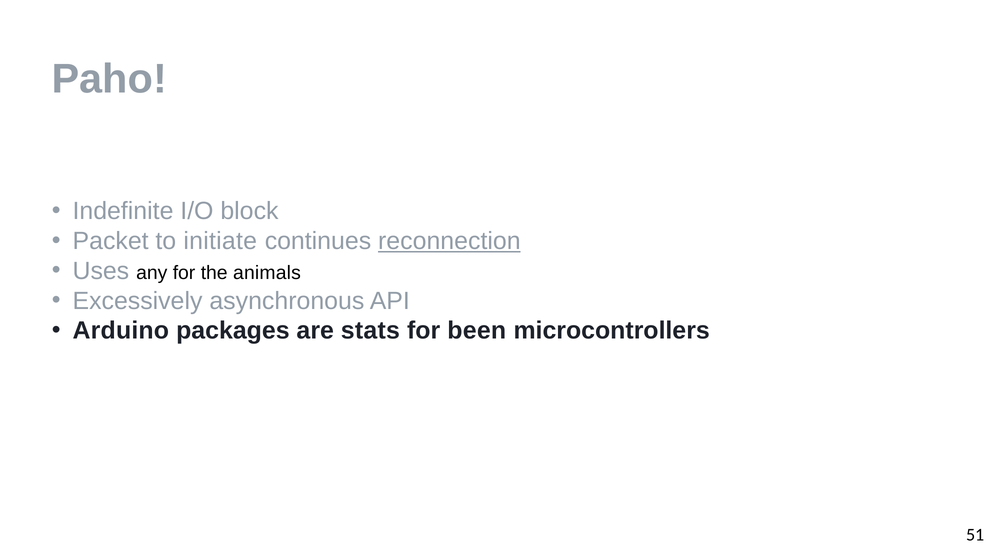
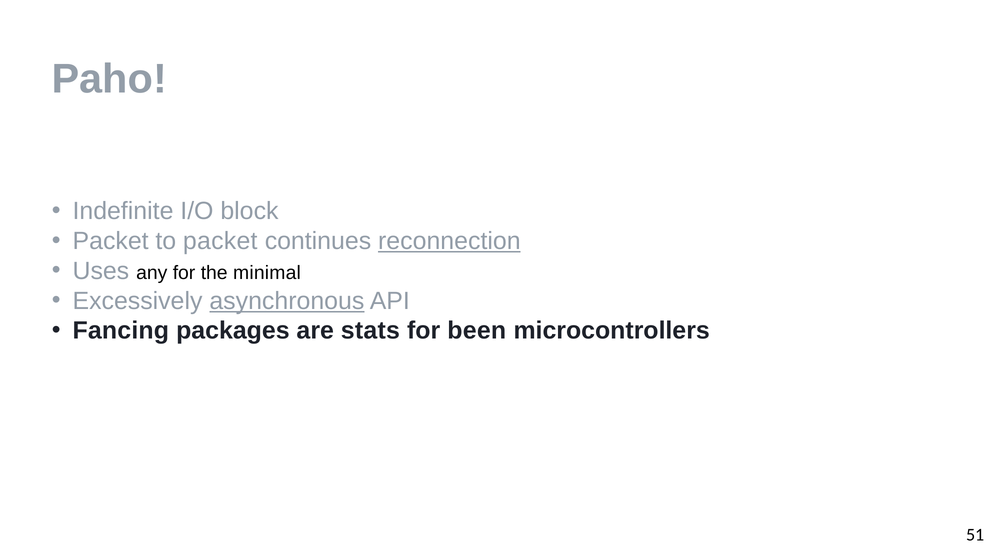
to initiate: initiate -> packet
animals: animals -> minimal
asynchronous underline: none -> present
Arduino: Arduino -> Fancing
